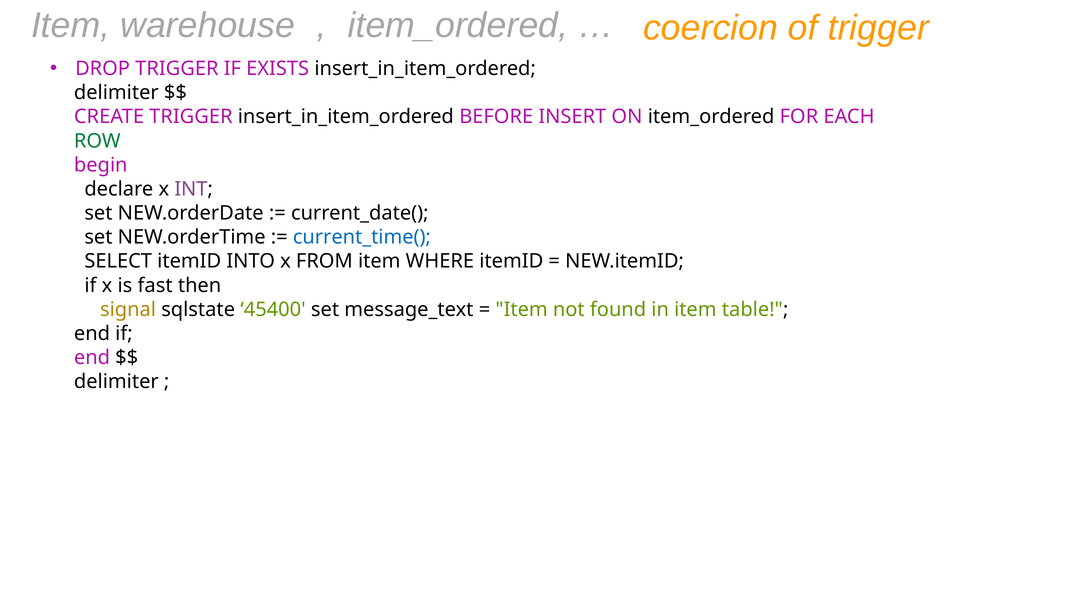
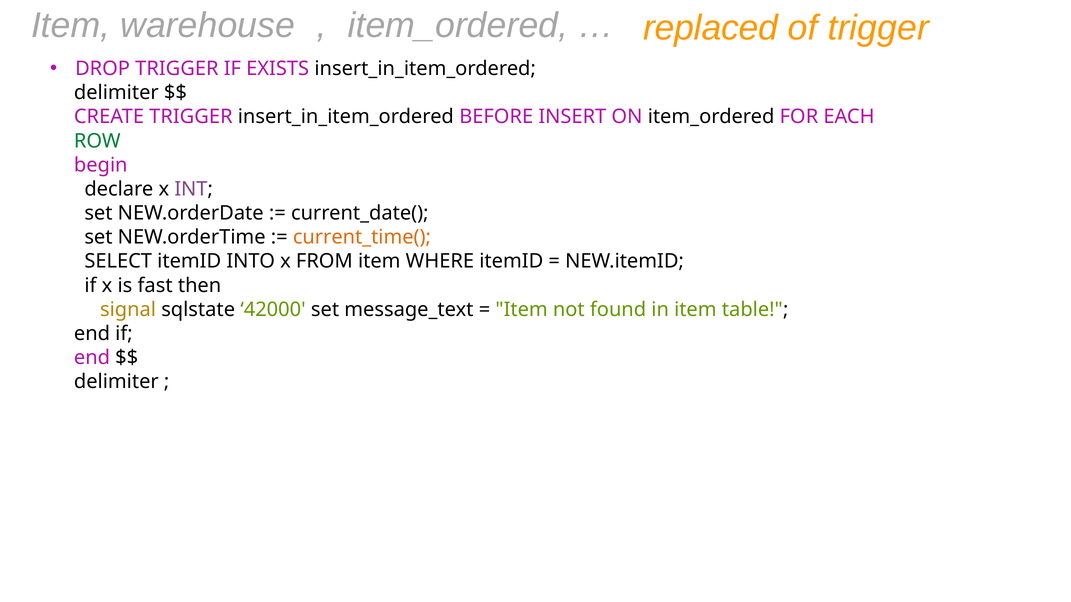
coercion: coercion -> replaced
current_time( colour: blue -> orange
45400: 45400 -> 42000
